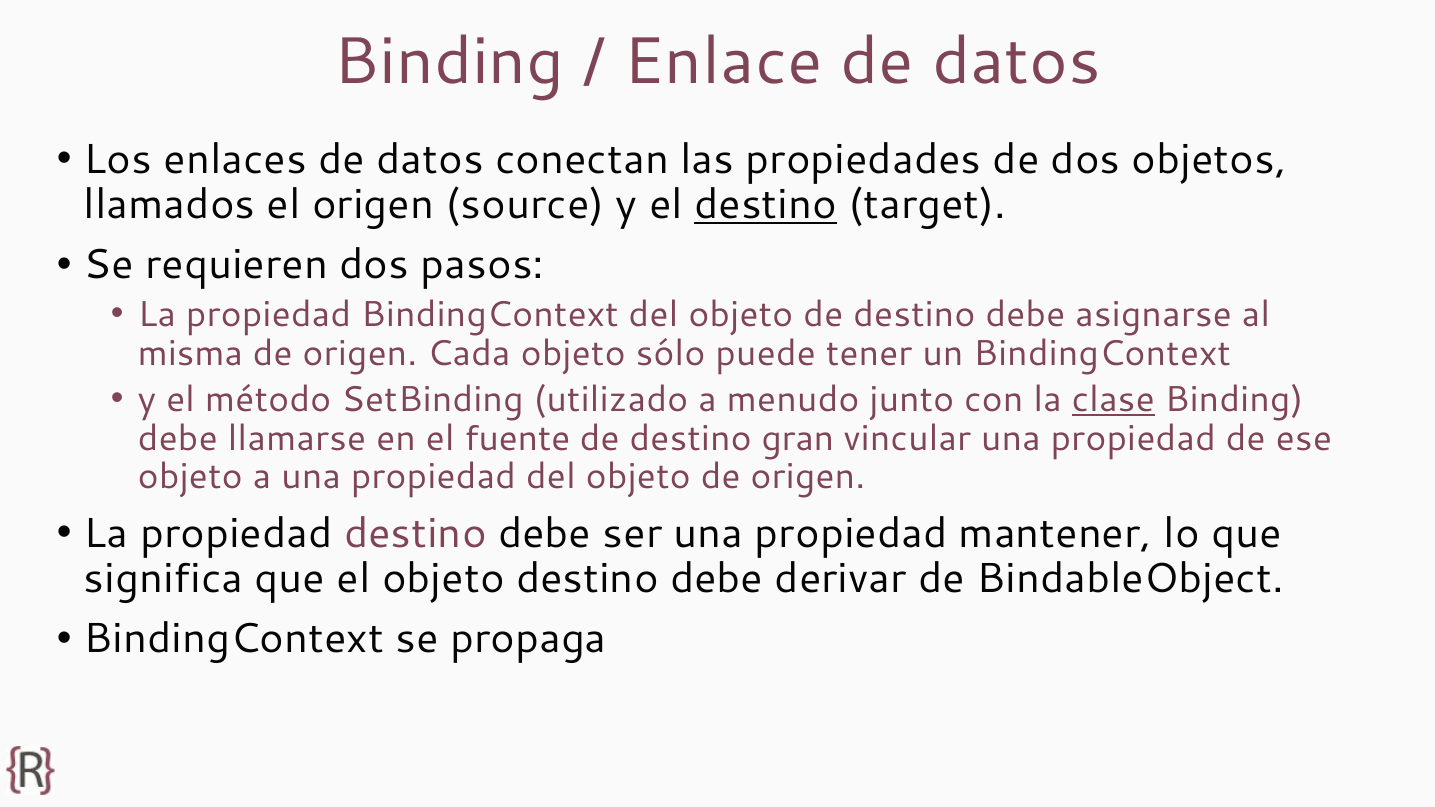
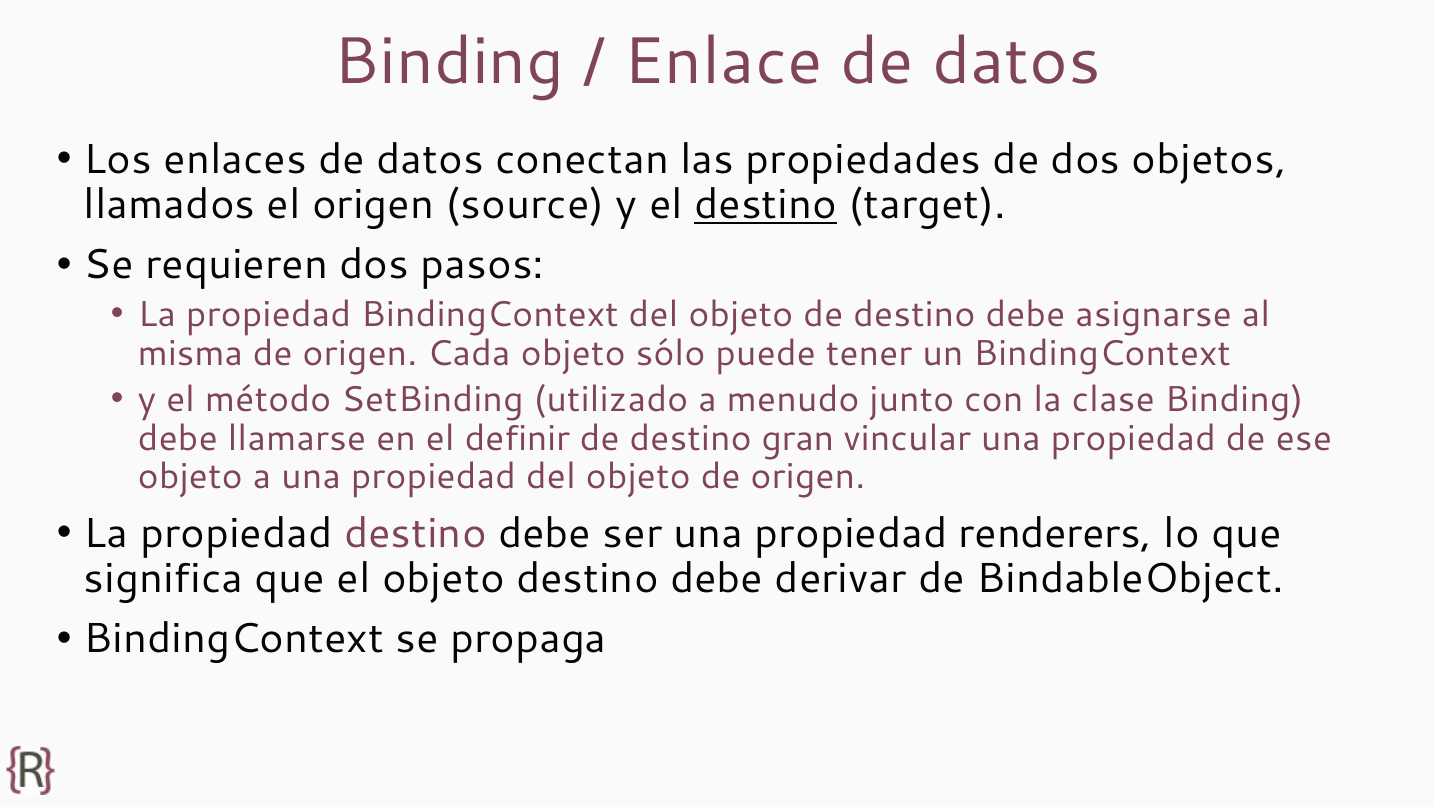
clase underline: present -> none
fuente: fuente -> definir
mantener: mantener -> renderers
